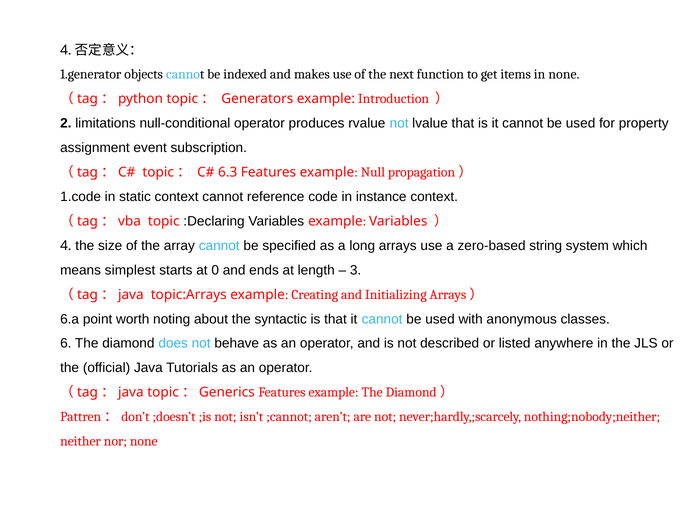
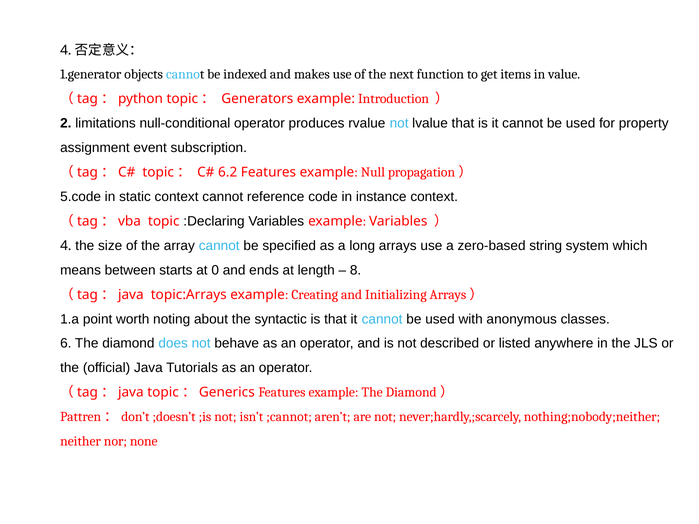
in none: none -> value
6.3: 6.3 -> 6.2
1.code: 1.code -> 5.code
simplest: simplest -> between
3: 3 -> 8
6.a: 6.a -> 1.a
